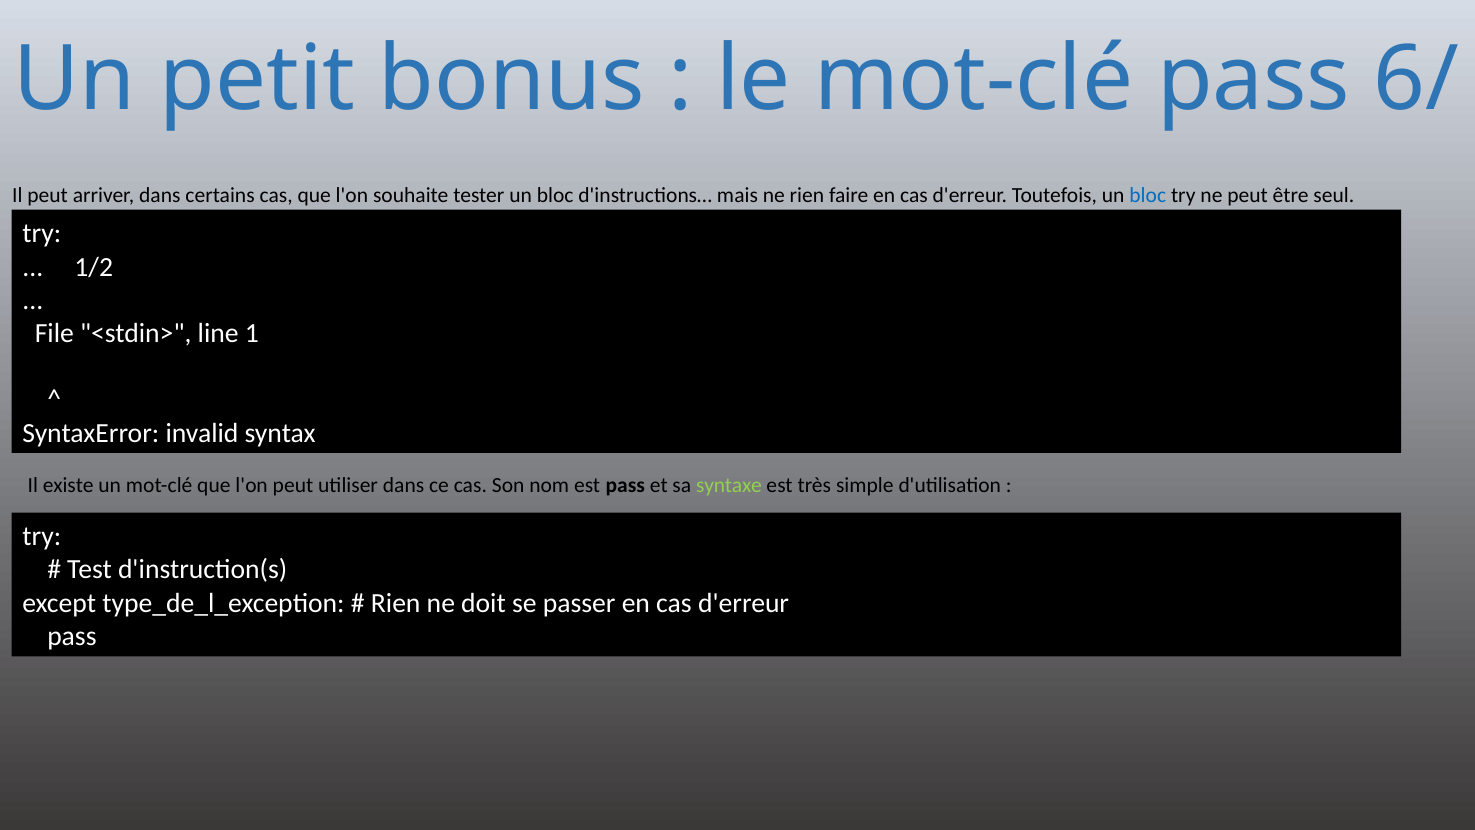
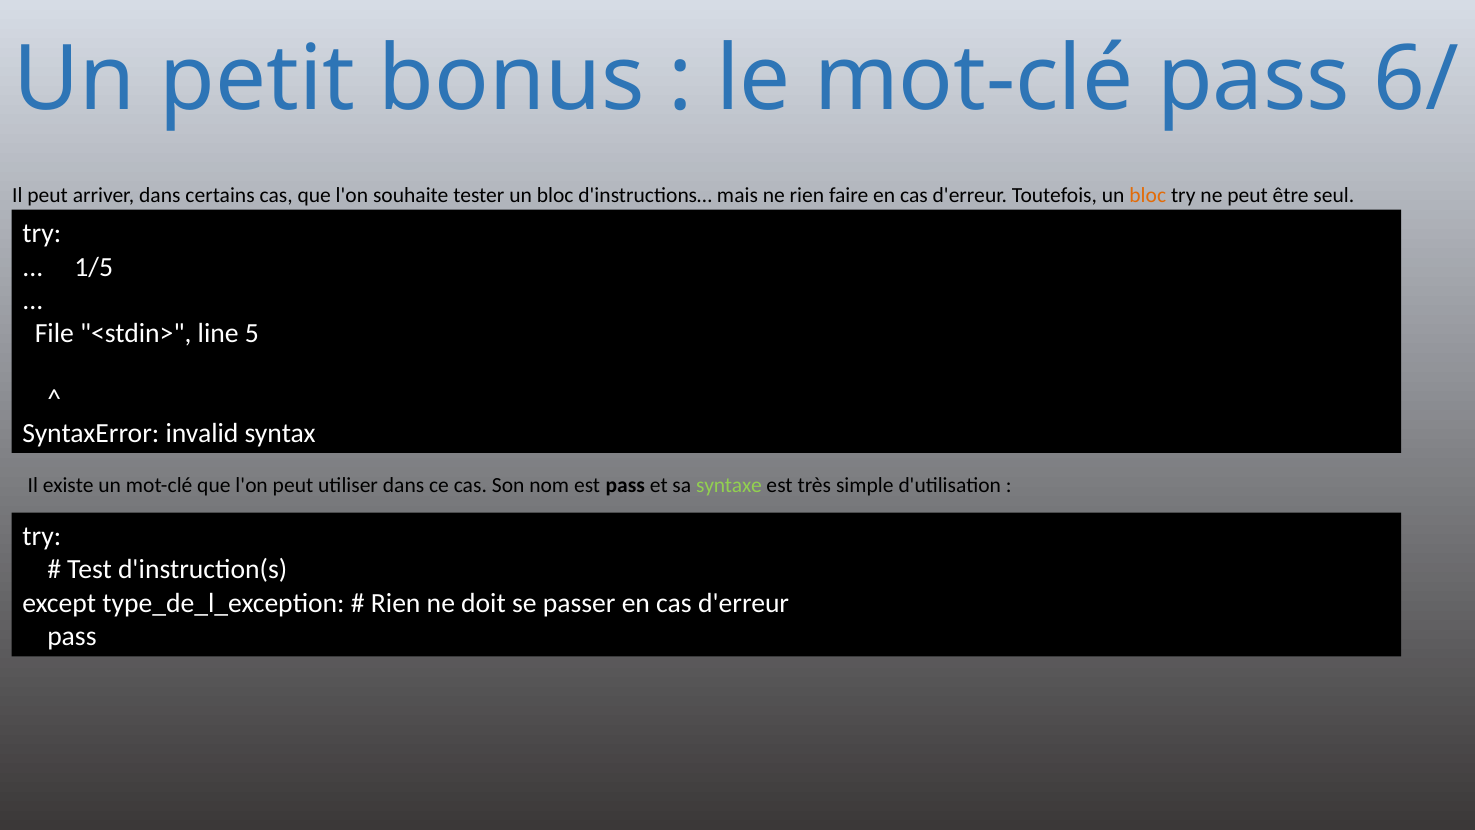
bloc at (1148, 196) colour: blue -> orange
1/2: 1/2 -> 1/5
1: 1 -> 5
